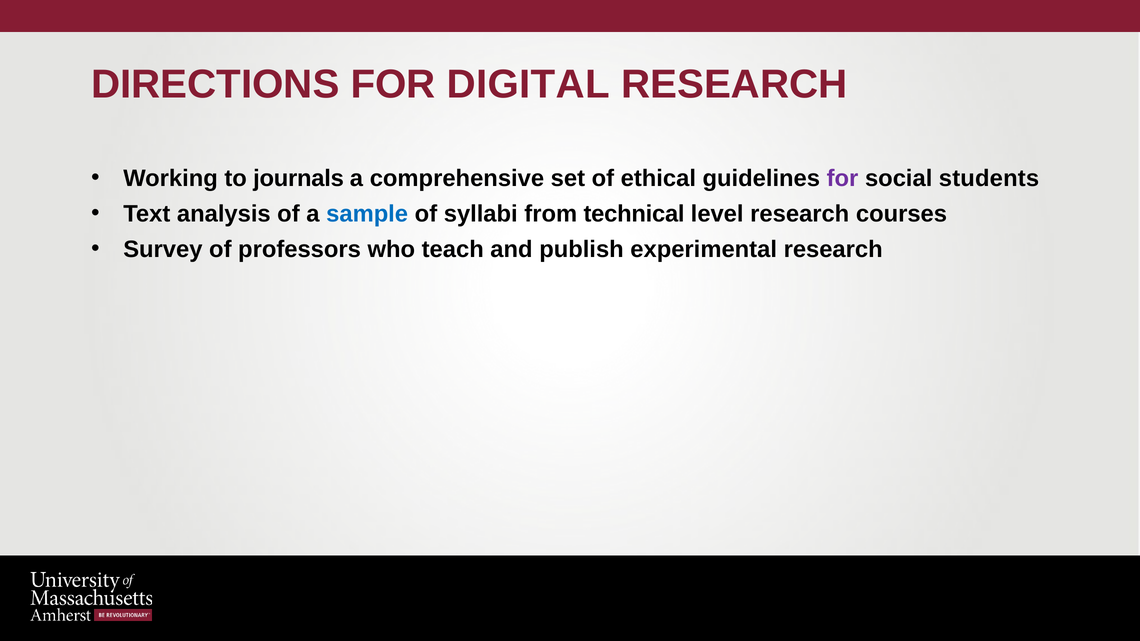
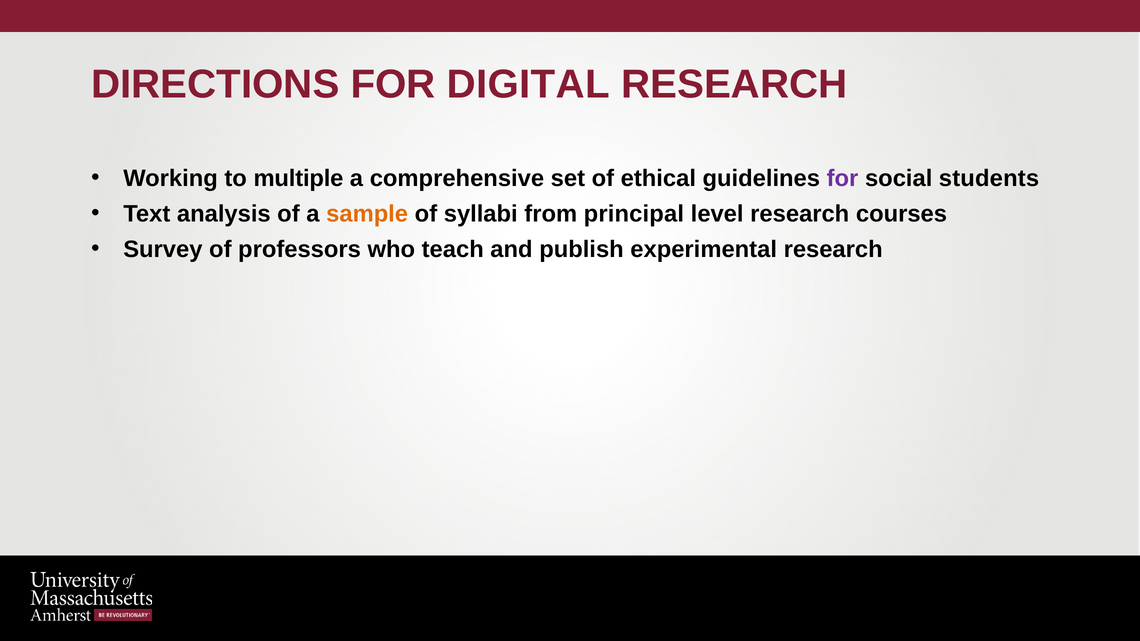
journals: journals -> multiple
sample colour: blue -> orange
technical: technical -> principal
